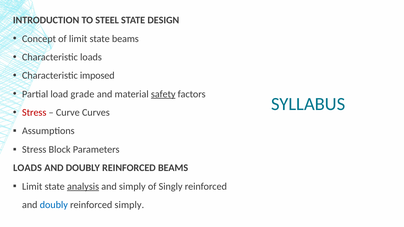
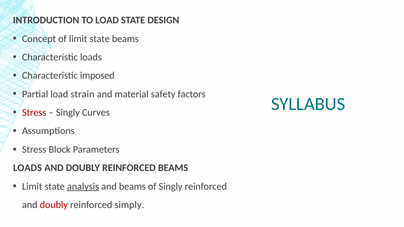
TO STEEL: STEEL -> LOAD
grade: grade -> strain
safety underline: present -> none
Curve at (68, 113): Curve -> Singly
and simply: simply -> beams
doubly at (54, 205) colour: blue -> red
